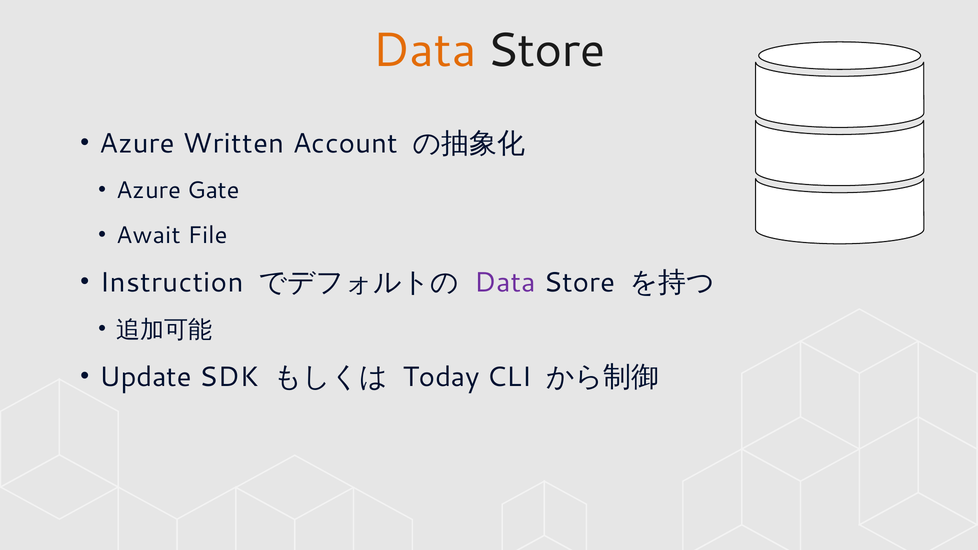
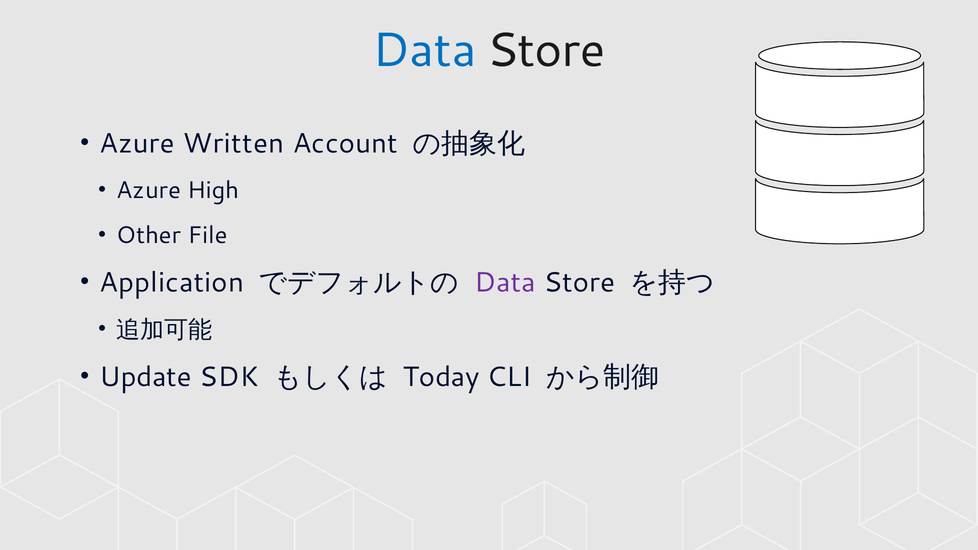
Data at (424, 50) colour: orange -> blue
Gate: Gate -> High
Await: Await -> Other
Instruction: Instruction -> Application
